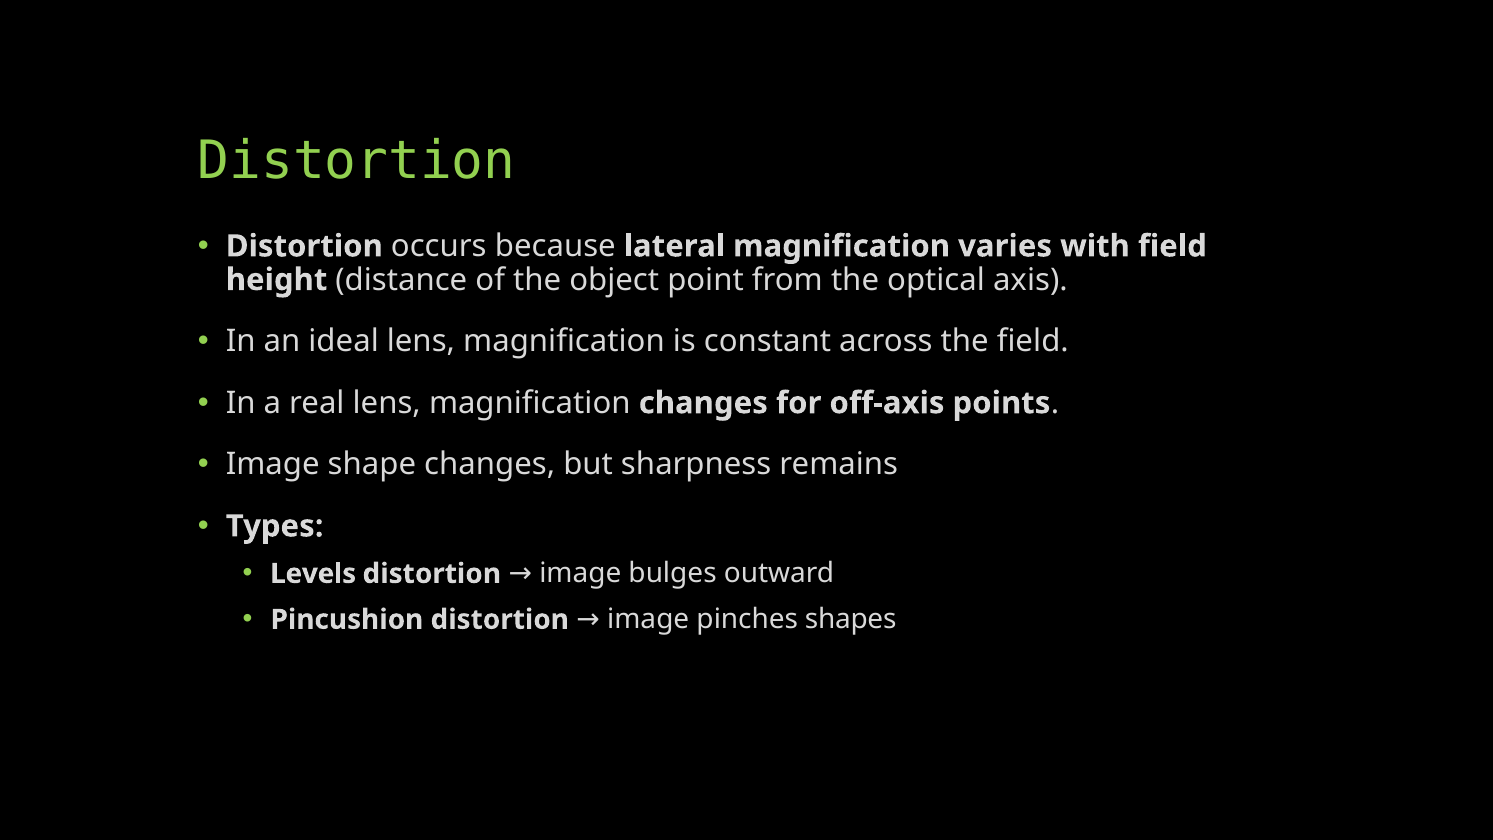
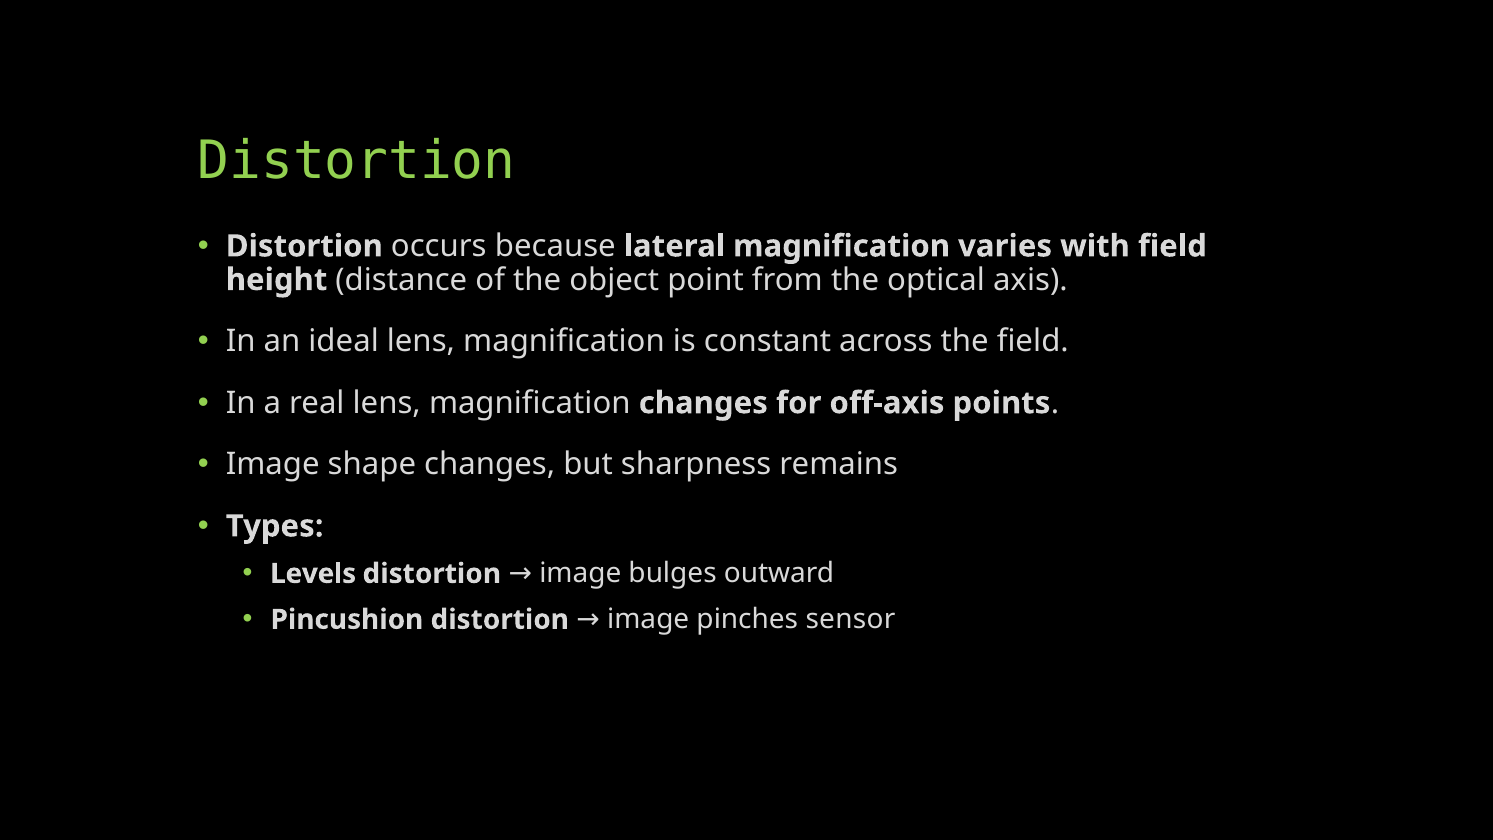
shapes: shapes -> sensor
